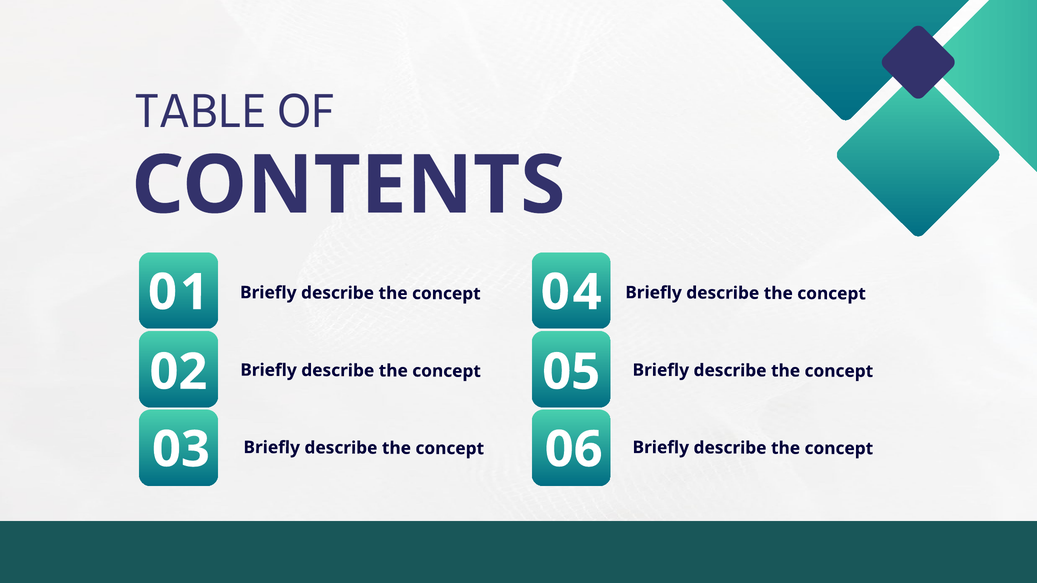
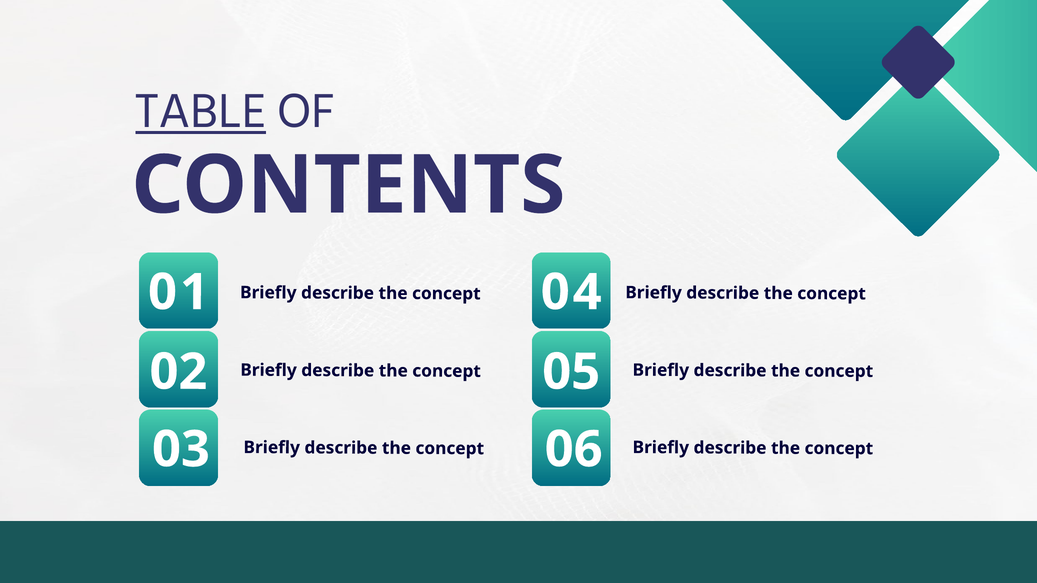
TABLE underline: none -> present
